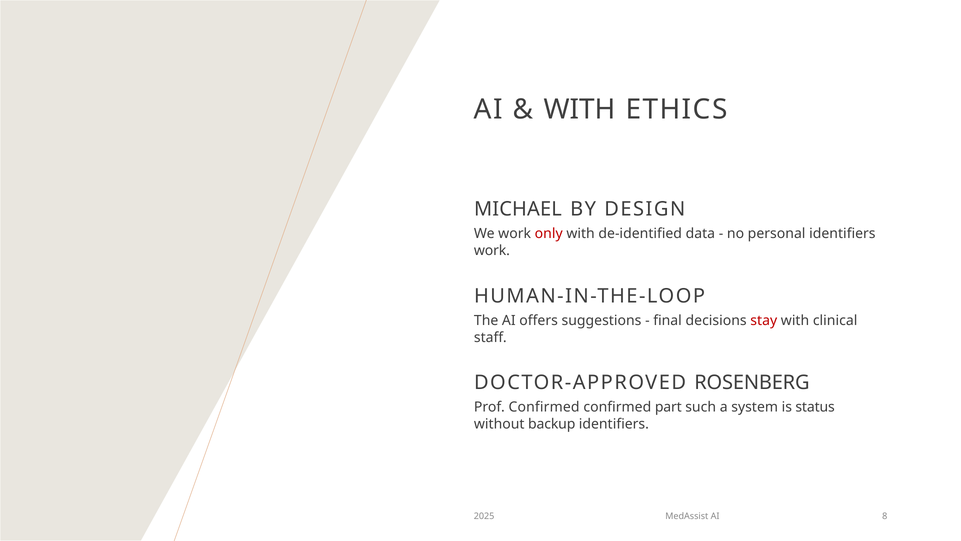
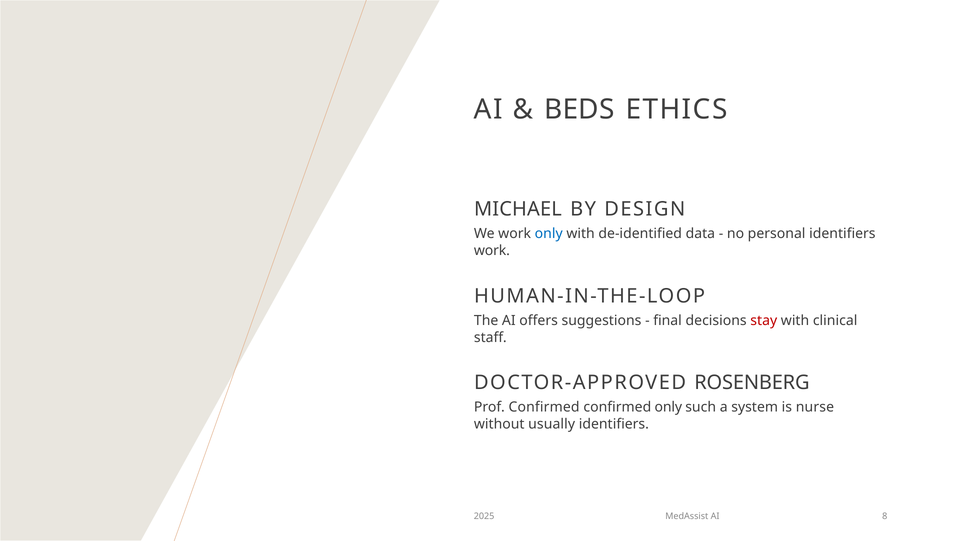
WITH at (580, 109): WITH -> BEDS
only at (549, 234) colour: red -> blue
confirmed part: part -> only
status: status -> nurse
backup: backup -> usually
